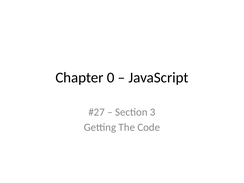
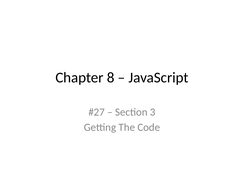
0: 0 -> 8
